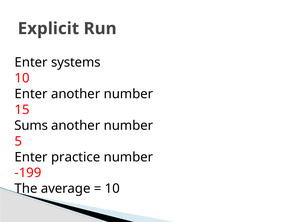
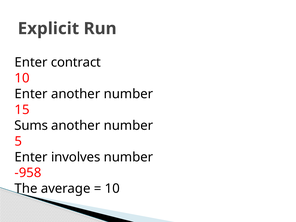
systems: systems -> contract
practice: practice -> involves
-199: -199 -> -958
